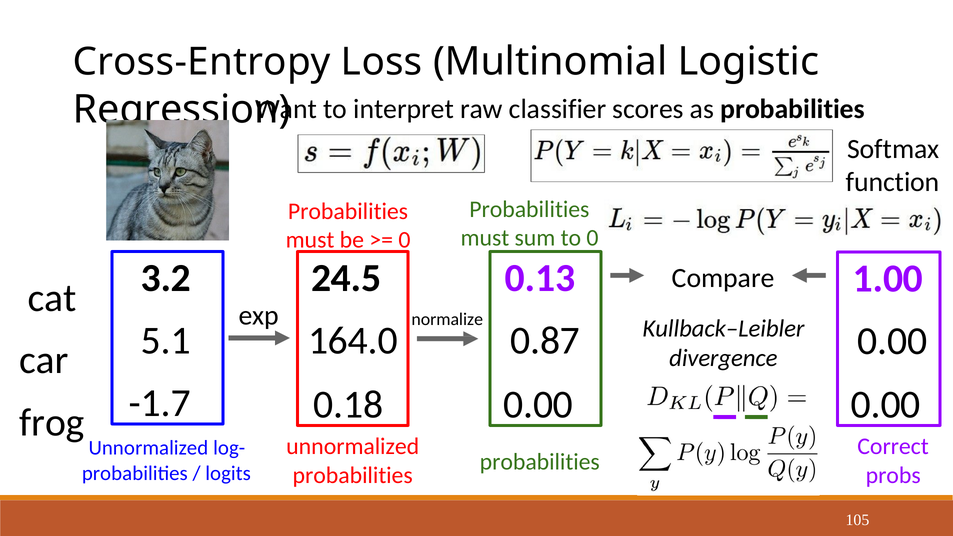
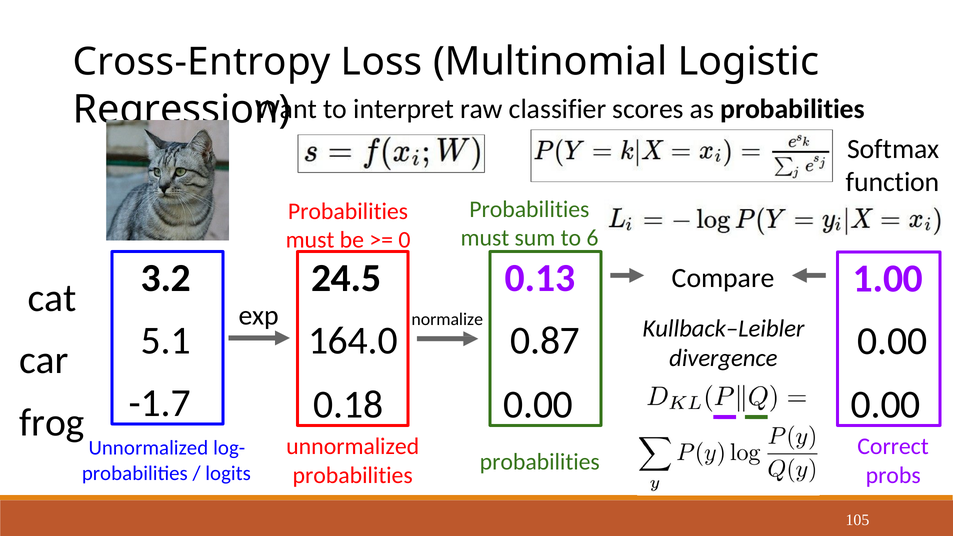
to 0: 0 -> 6
